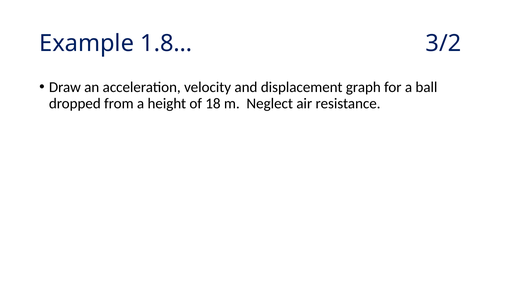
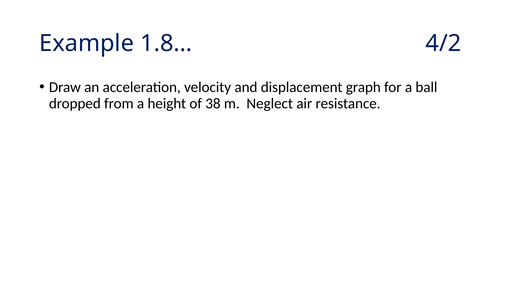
3/2: 3/2 -> 4/2
18: 18 -> 38
